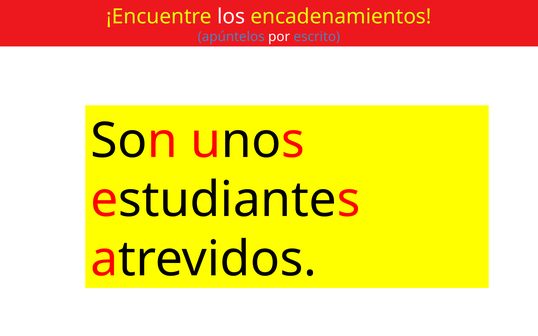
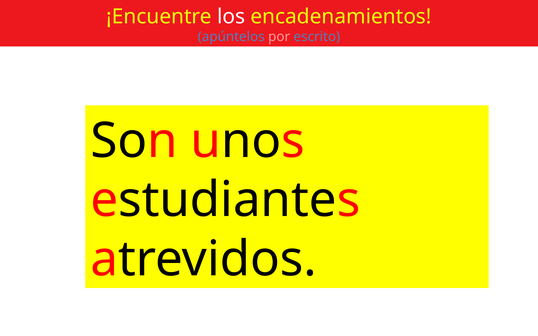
por colour: white -> pink
